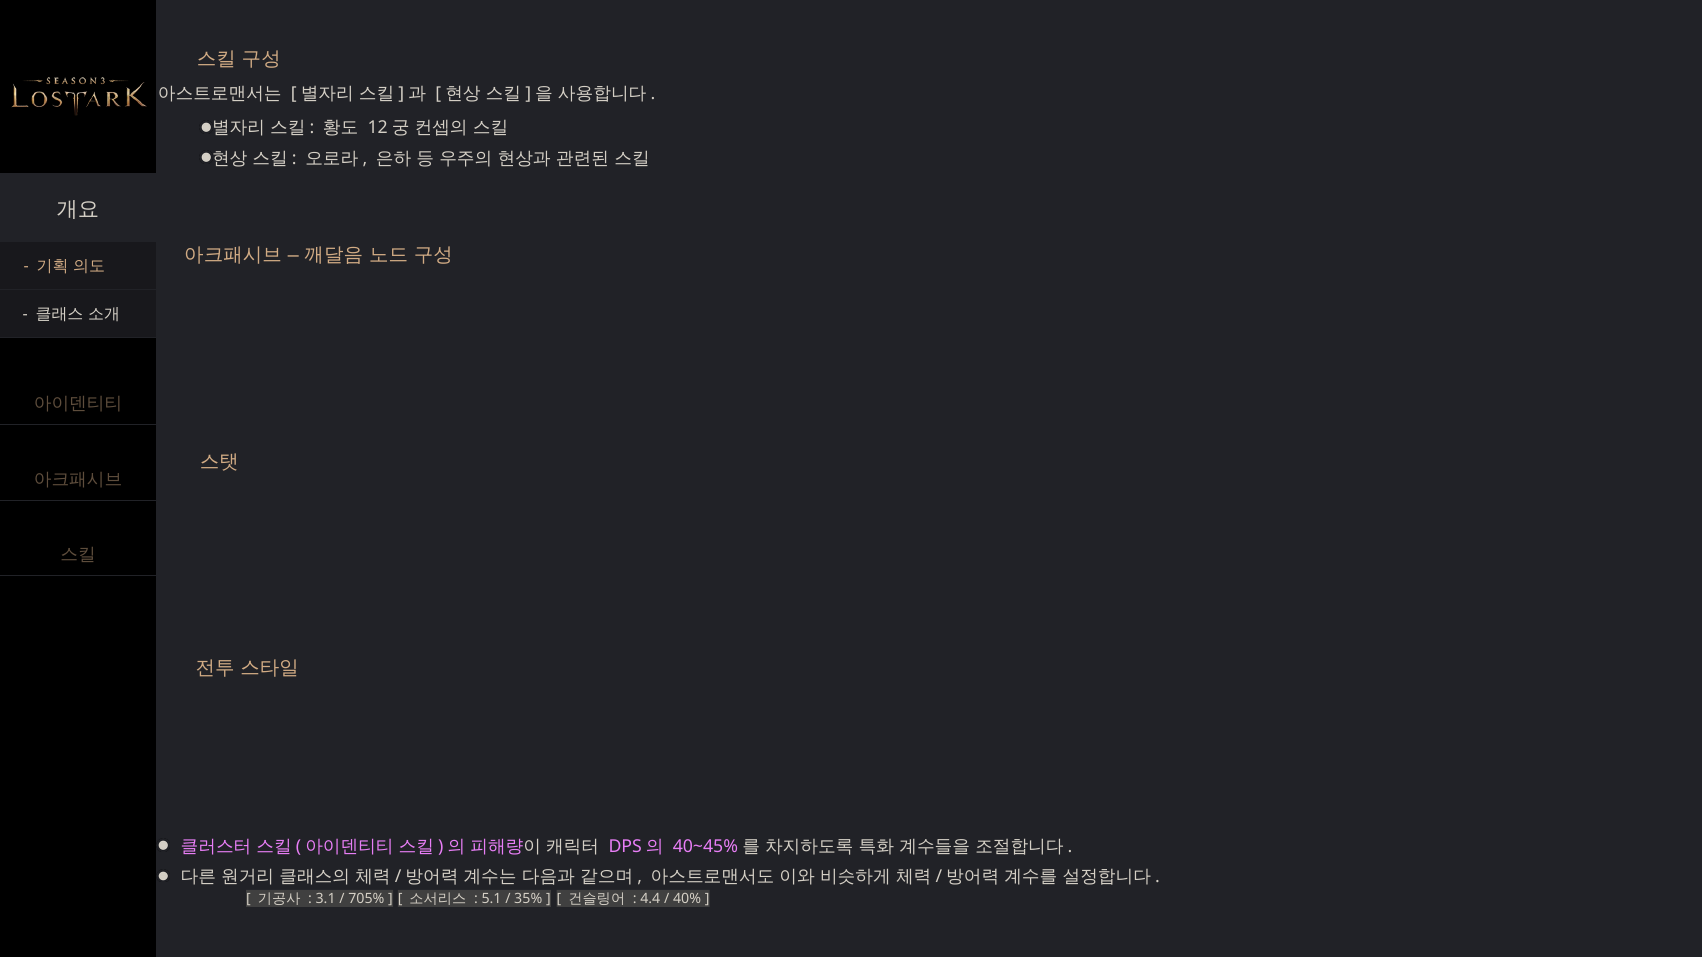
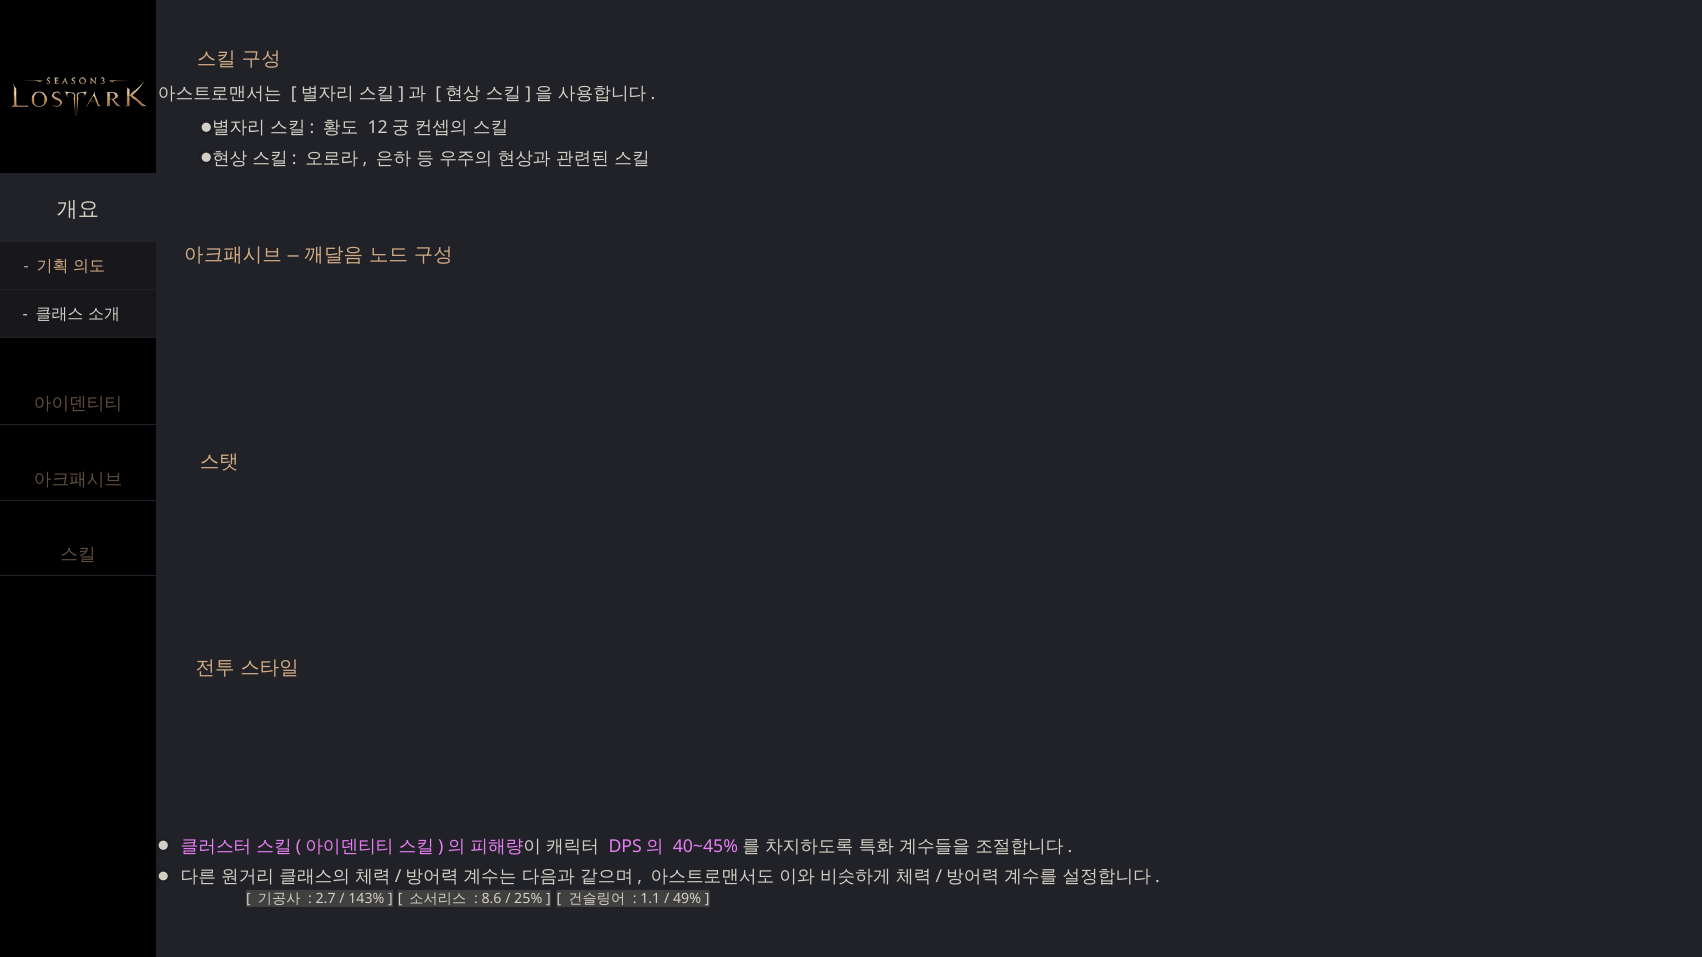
3.1: 3.1 -> 2.7
705%: 705% -> 143%
5.1: 5.1 -> 8.6
35%: 35% -> 25%
4.4: 4.4 -> 1.1
40%: 40% -> 49%
